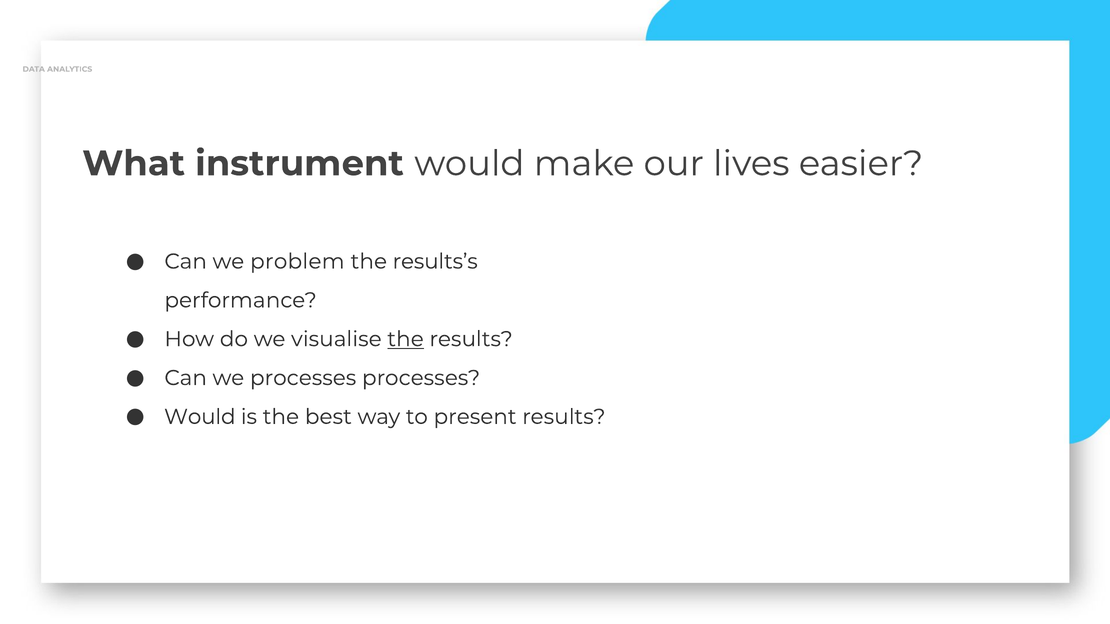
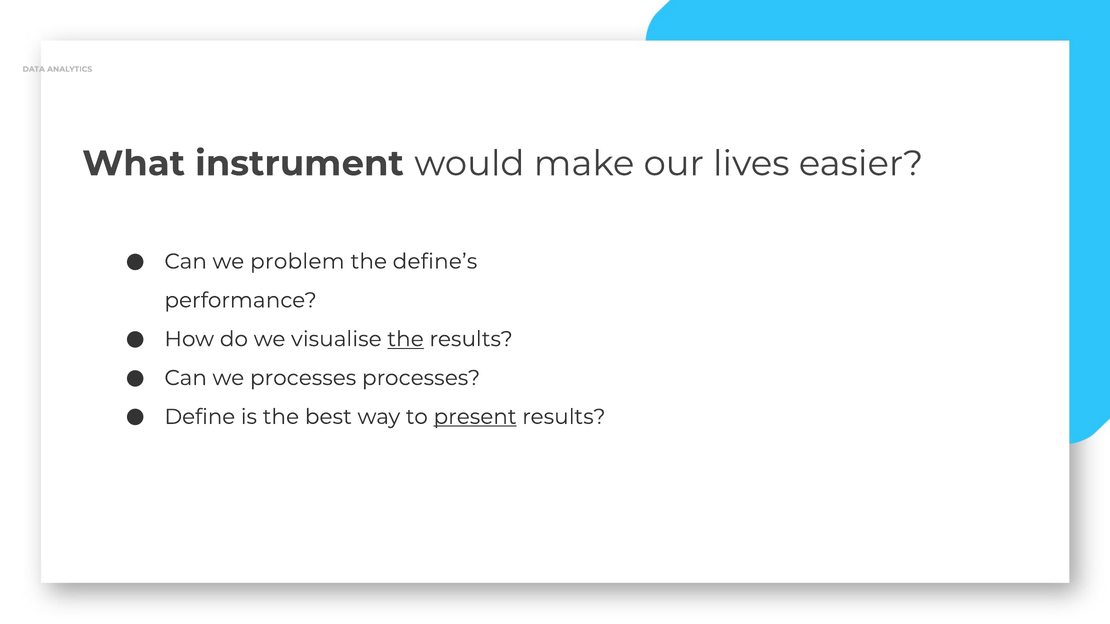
results’s: results’s -> define’s
Would at (200, 417): Would -> Define
present underline: none -> present
